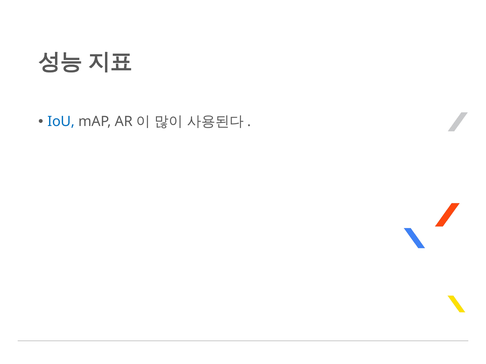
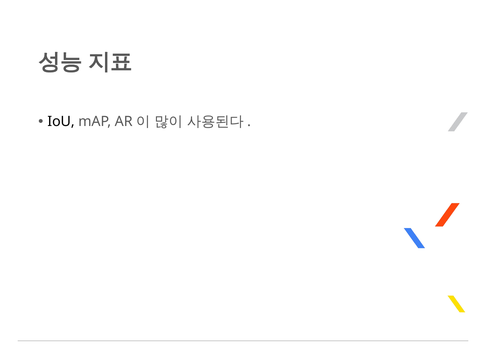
IoU colour: blue -> black
